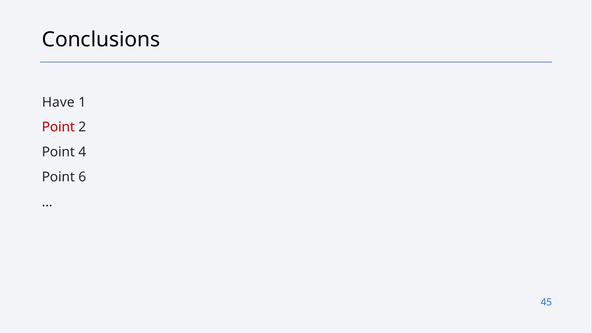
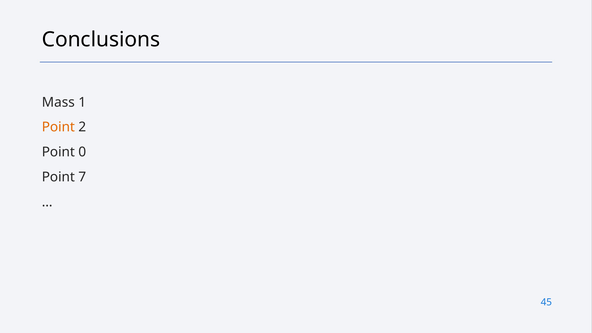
Have: Have -> Mass
Point at (58, 127) colour: red -> orange
4: 4 -> 0
6: 6 -> 7
